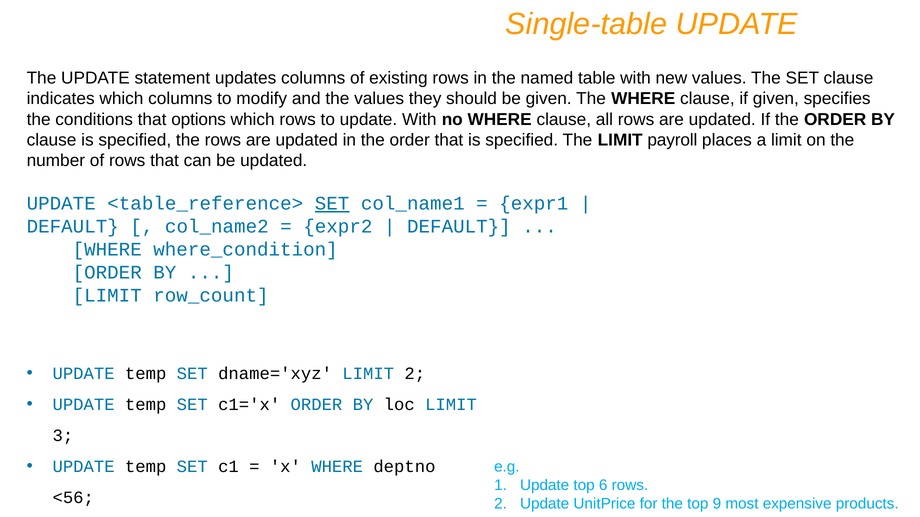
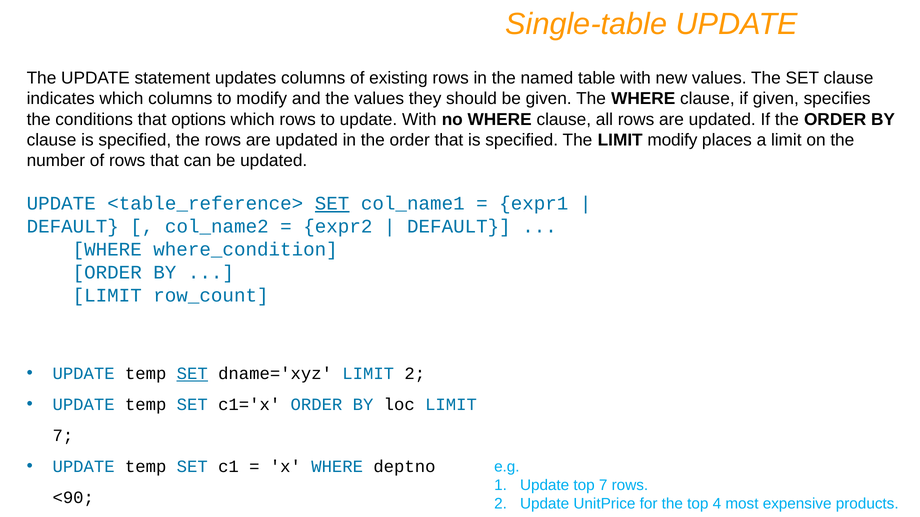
LIMIT payroll: payroll -> modify
SET at (192, 374) underline: none -> present
3 at (63, 436): 3 -> 7
top 6: 6 -> 7
<56: <56 -> <90
9: 9 -> 4
